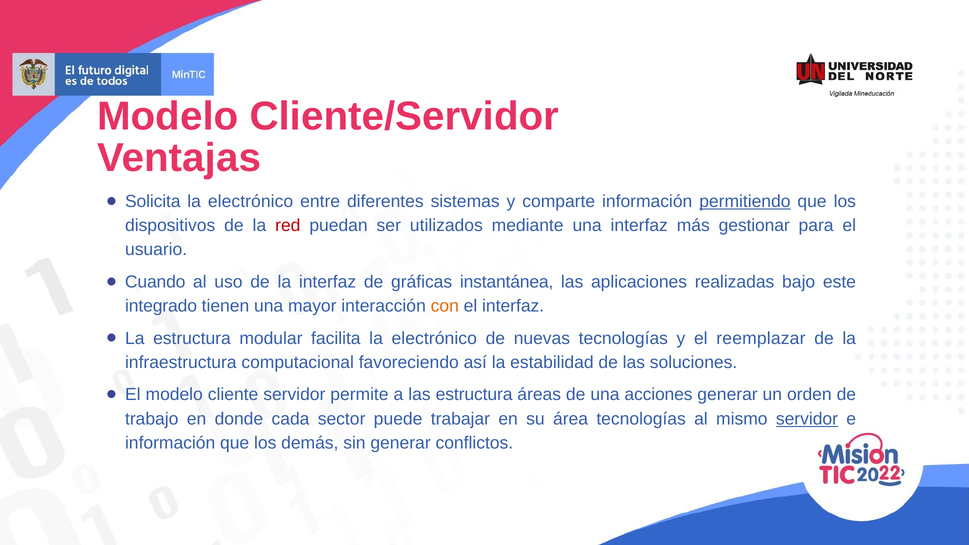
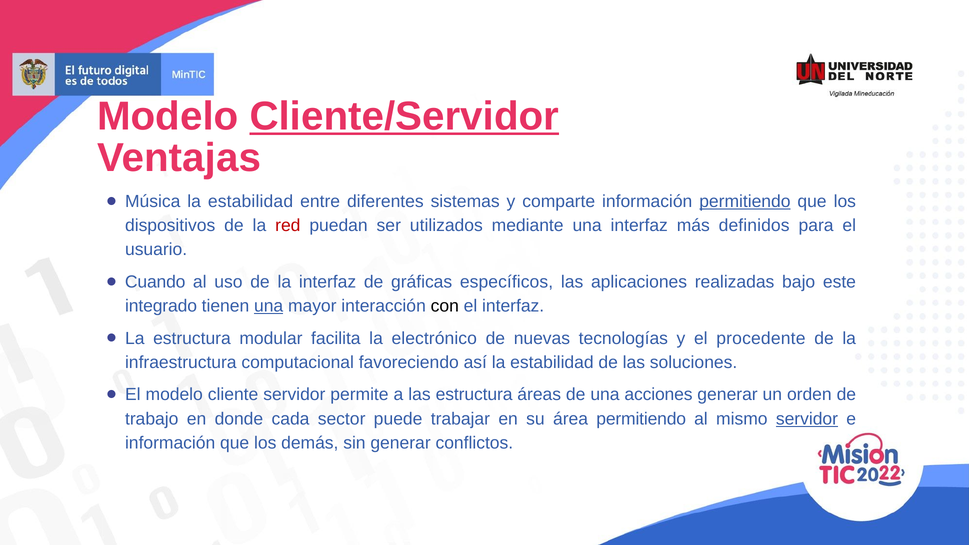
Cliente/Servidor underline: none -> present
Solicita: Solicita -> Música
electrónico at (251, 201): electrónico -> estabilidad
gestionar: gestionar -> definidos
instantánea: instantánea -> específicos
una at (269, 306) underline: none -> present
con colour: orange -> black
reemplazar: reemplazar -> procedente
área tecnologías: tecnologías -> permitiendo
